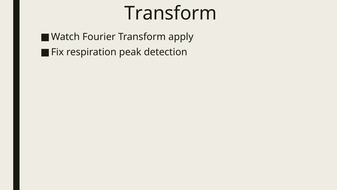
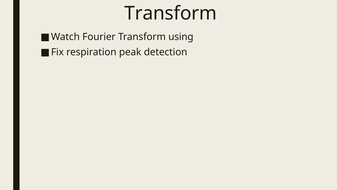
apply: apply -> using
